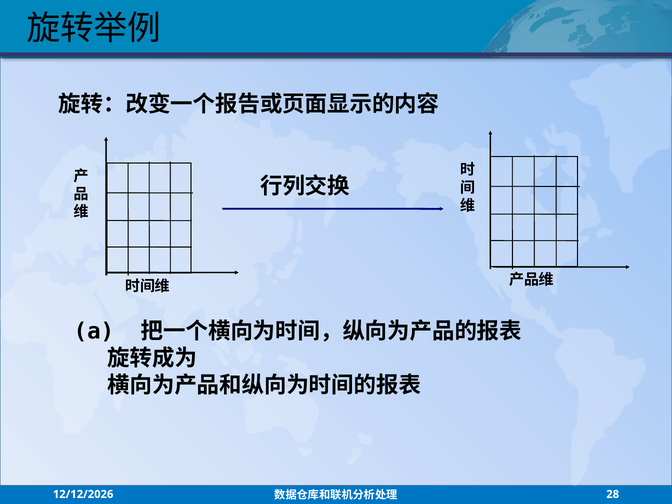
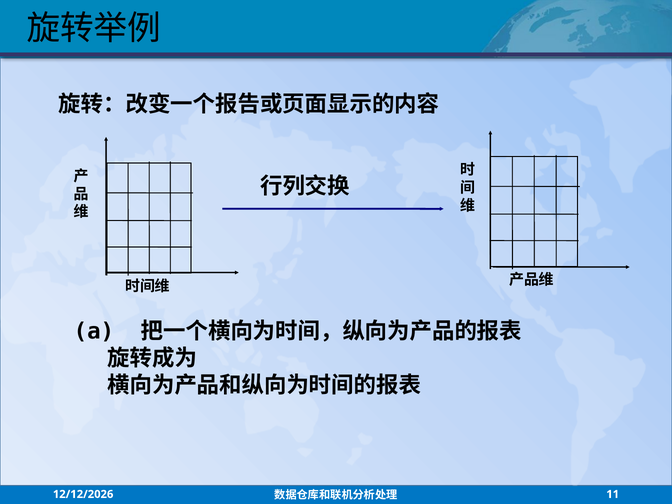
28: 28 -> 11
